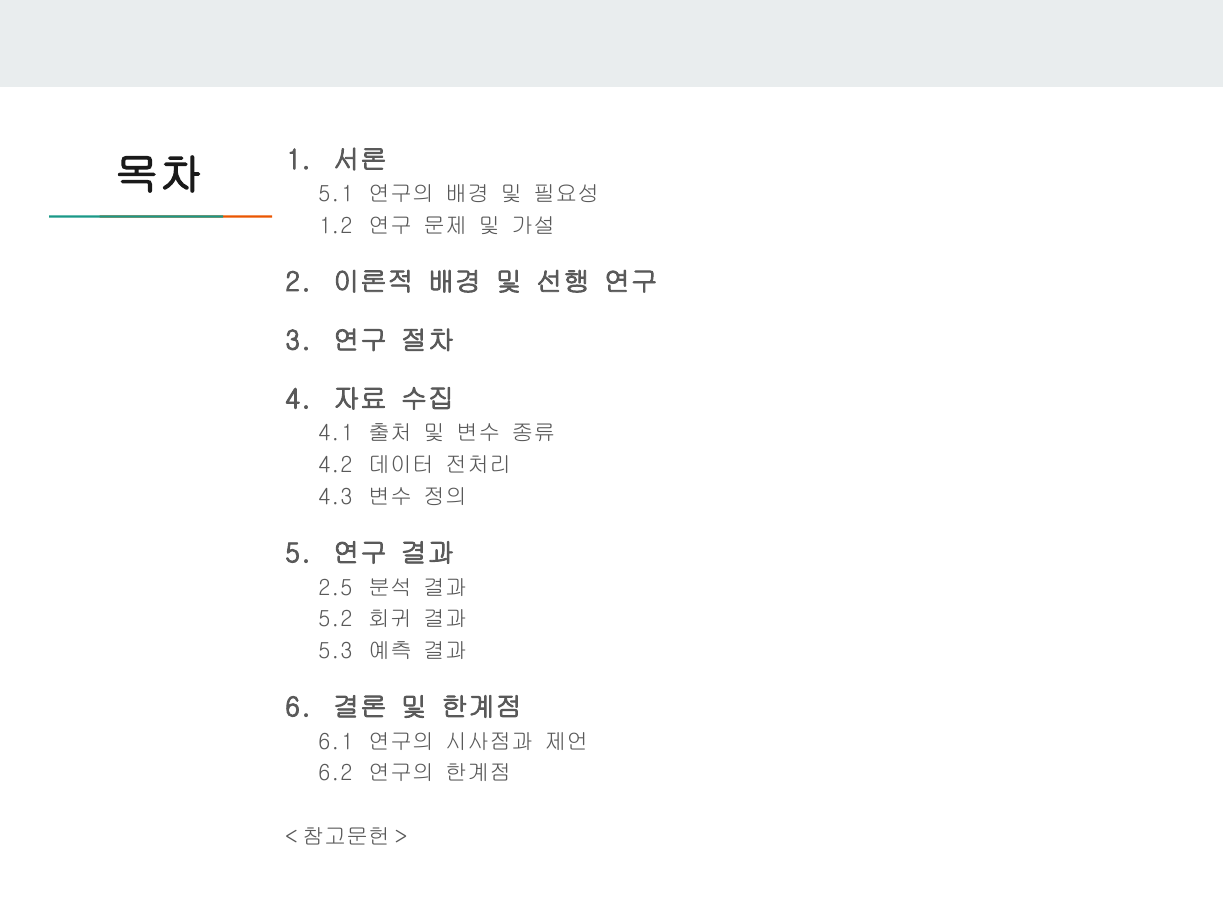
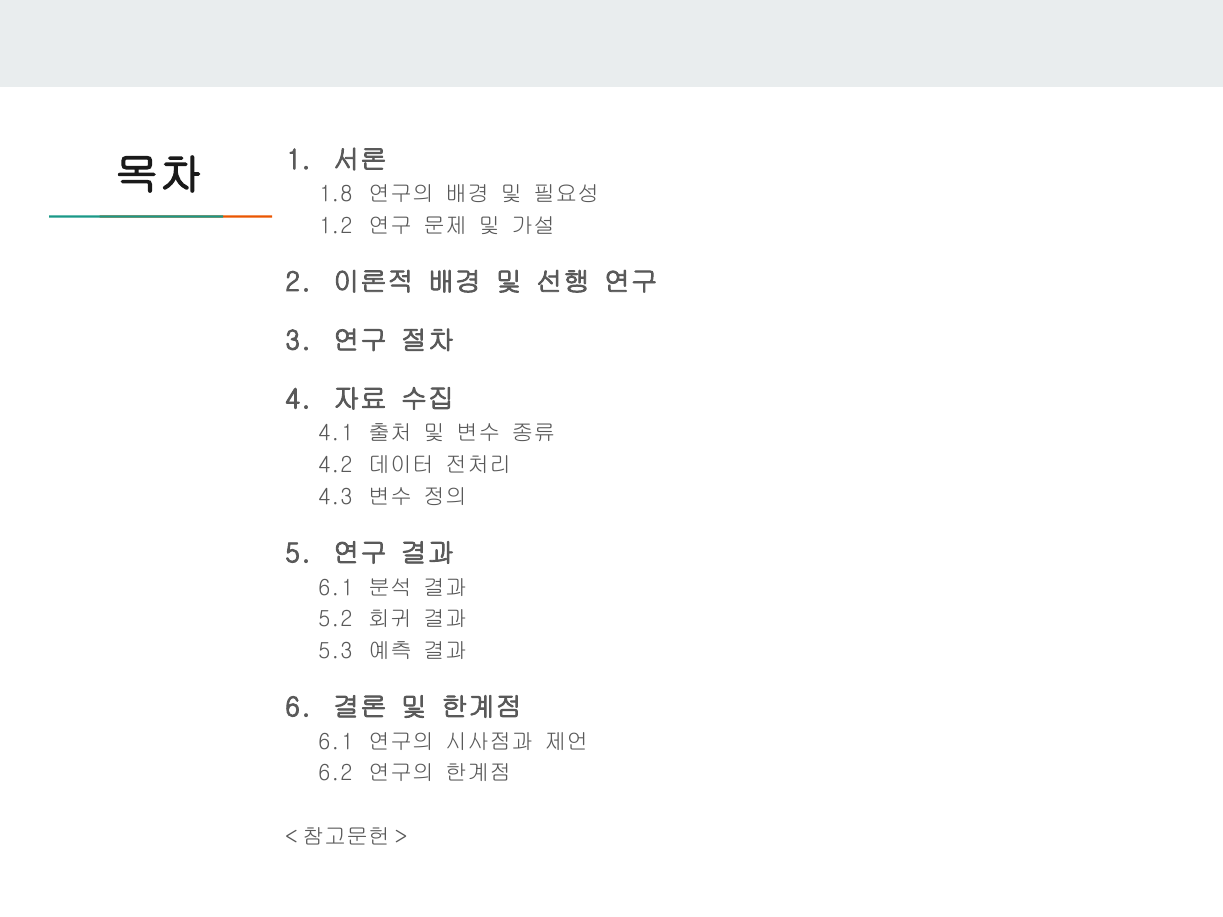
5.1: 5.1 -> 1.8
2.5 at (335, 588): 2.5 -> 6.1
